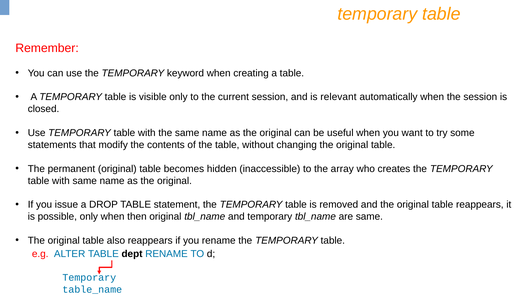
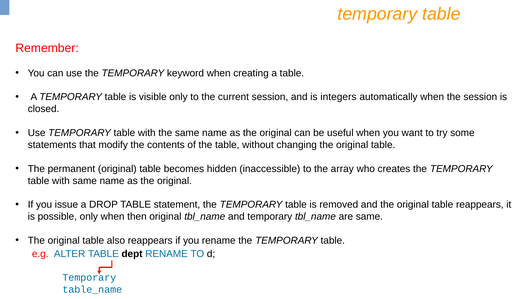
relevant: relevant -> integers
